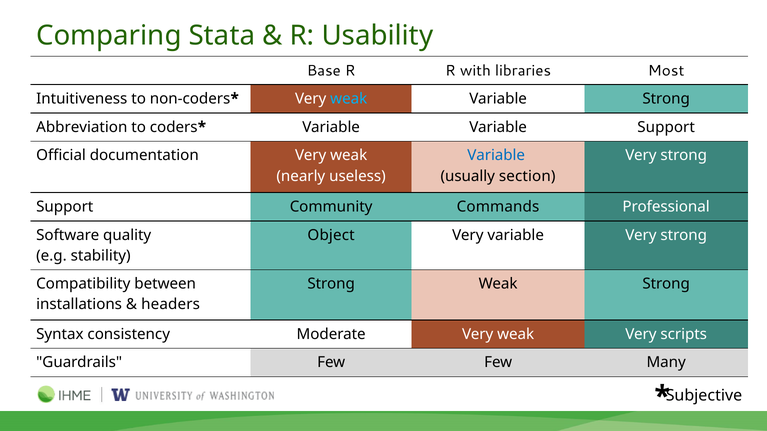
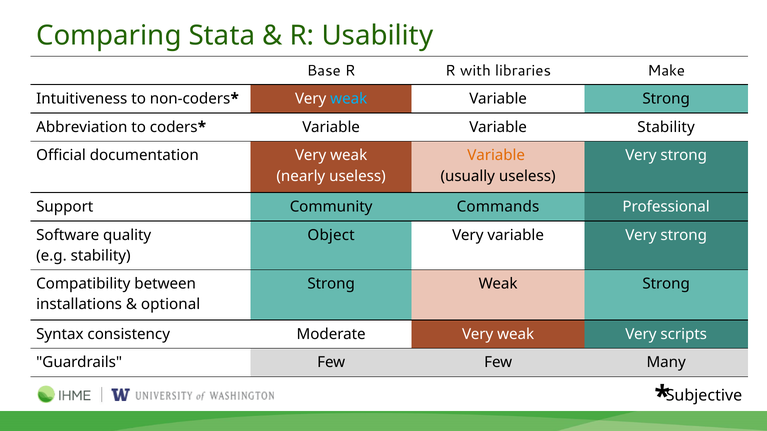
Most: Most -> Make
Variable Support: Support -> Stability
Variable at (496, 156) colour: blue -> orange
usually section: section -> useless
headers: headers -> optional
